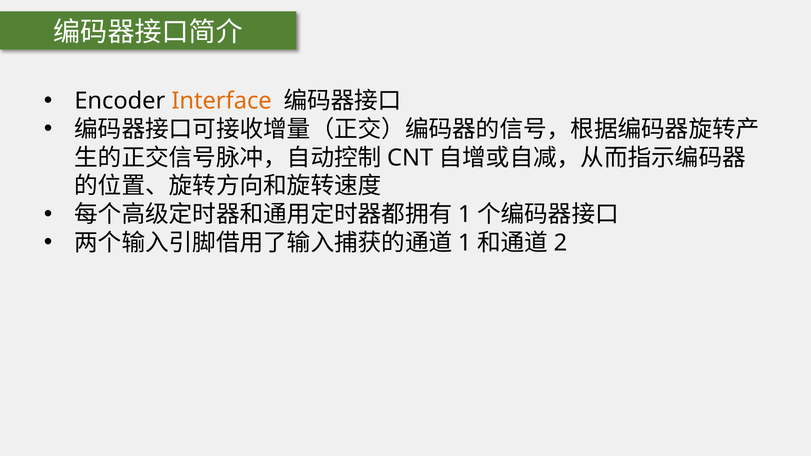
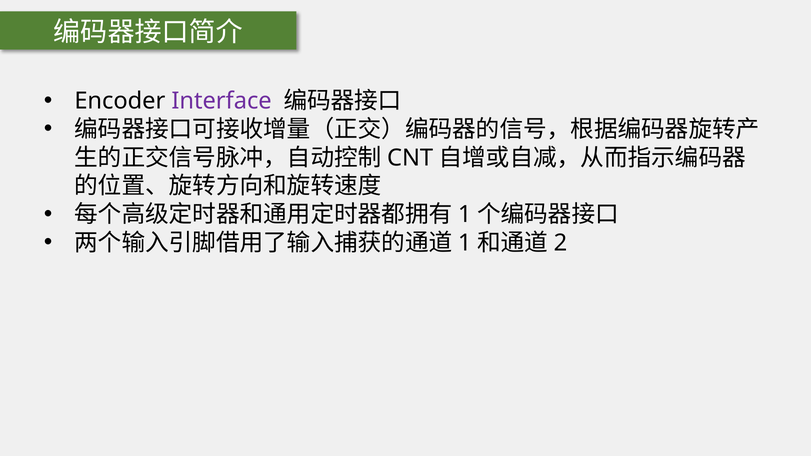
Interface colour: orange -> purple
